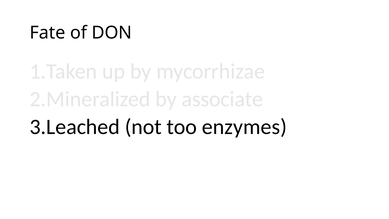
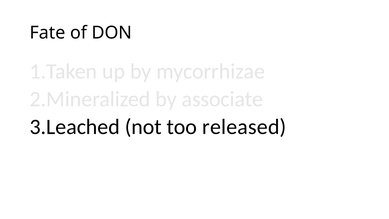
enzymes: enzymes -> released
